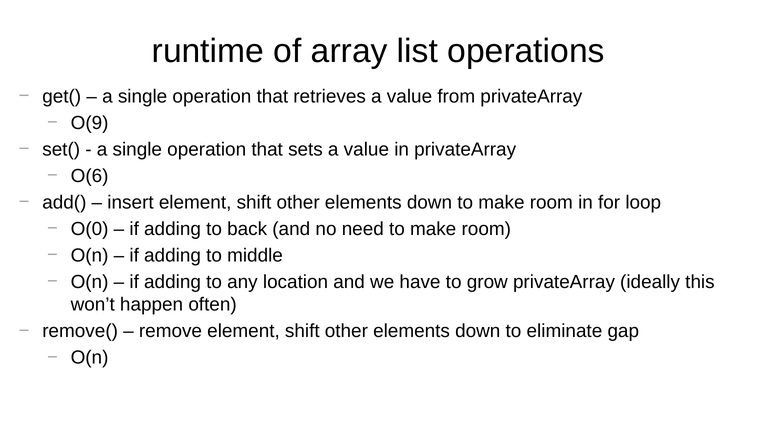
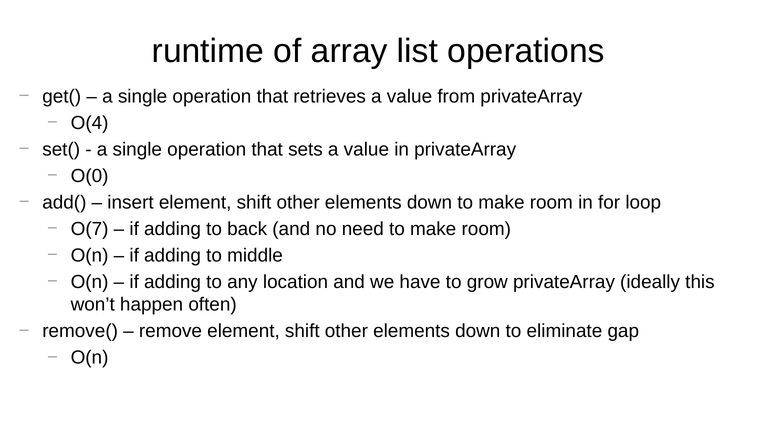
O(9: O(9 -> O(4
O(6: O(6 -> O(0
O(0: O(0 -> O(7
